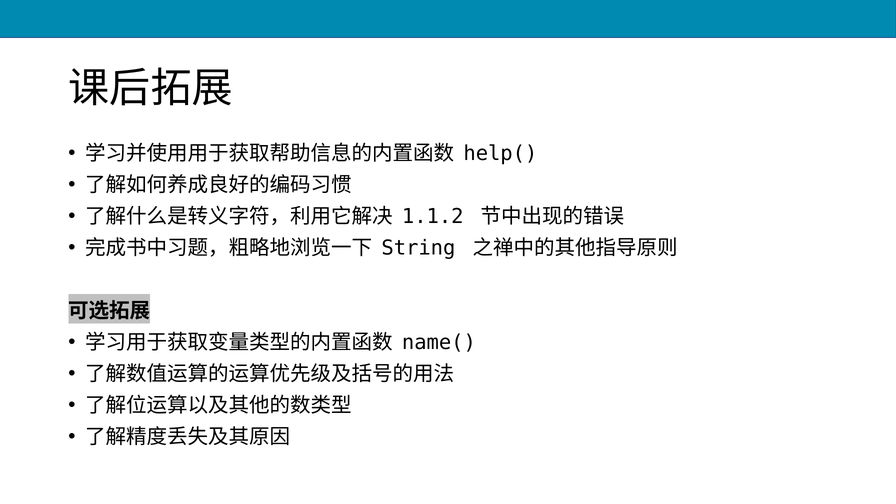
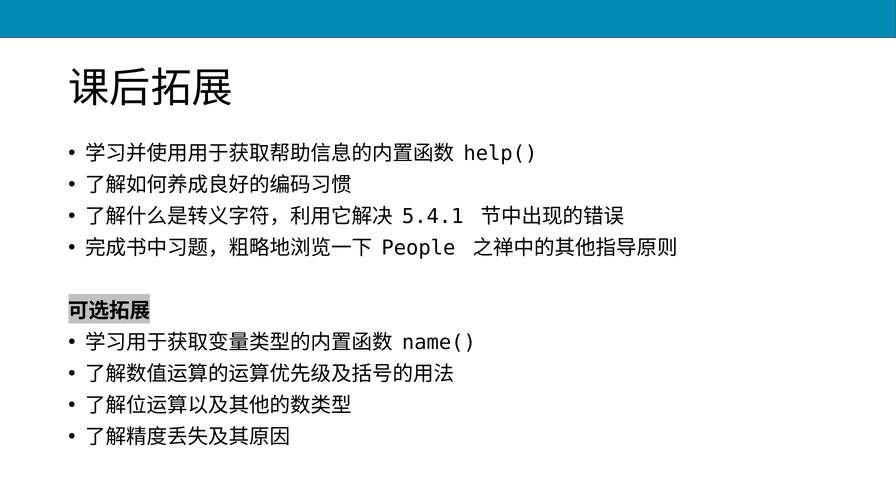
1.1.2: 1.1.2 -> 5.4.1
String: String -> People
